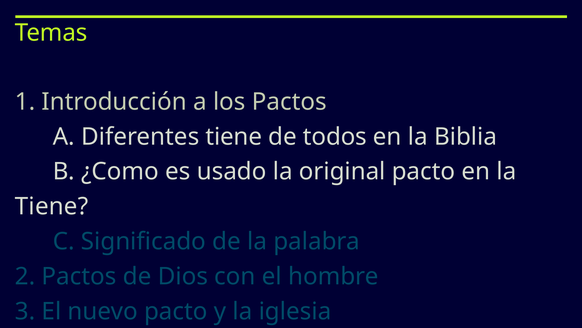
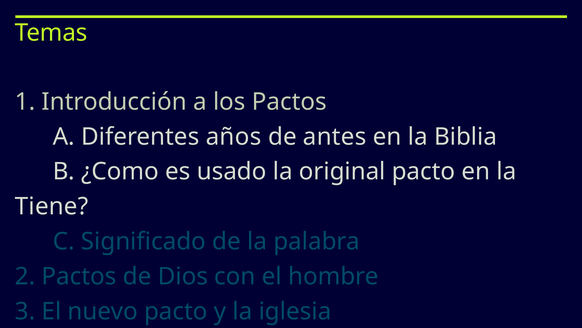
Diferentes tiene: tiene -> años
todos: todos -> antes
